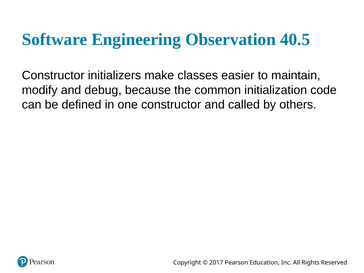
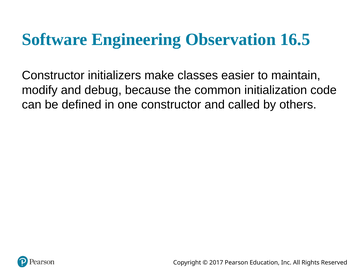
40.5: 40.5 -> 16.5
